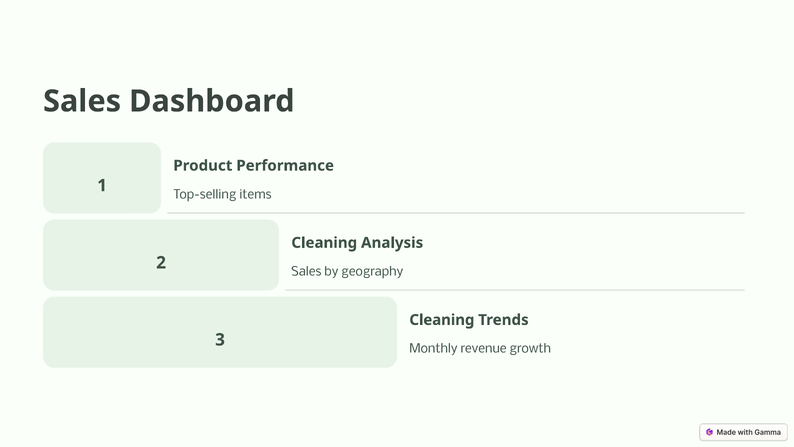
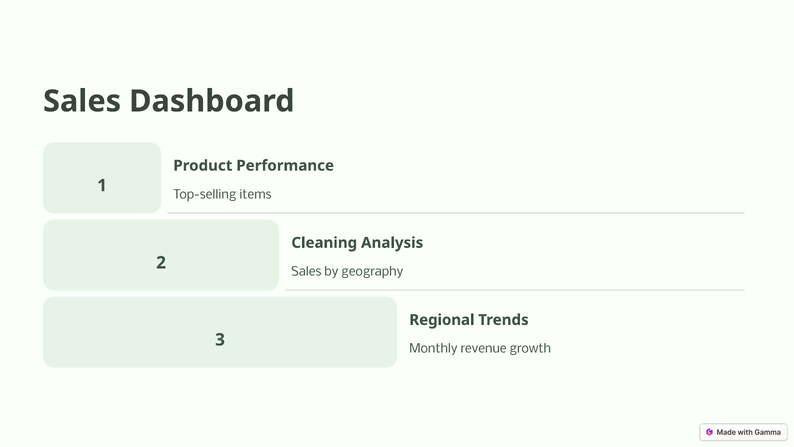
Cleaning at (442, 320): Cleaning -> Regional
